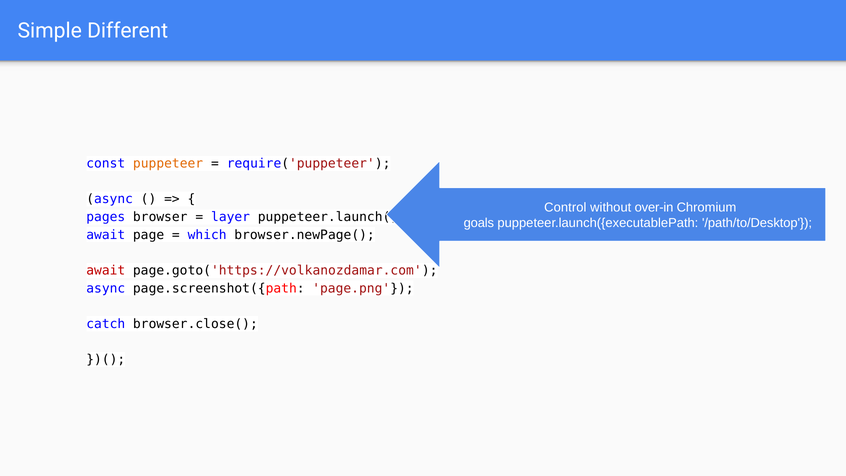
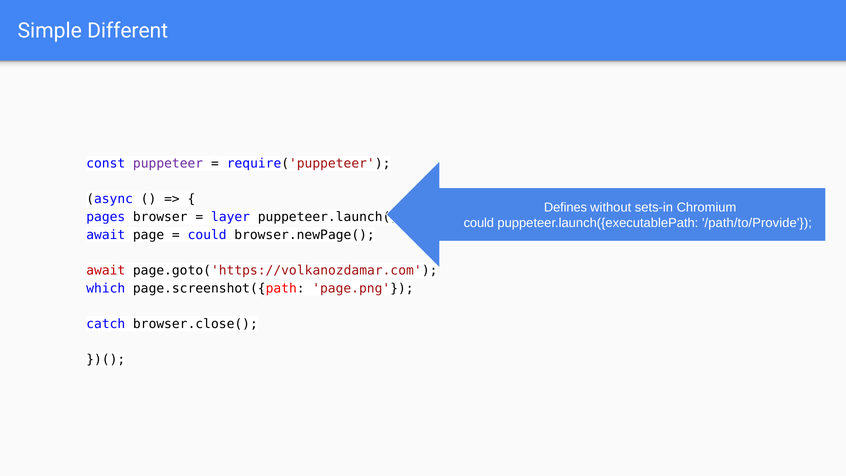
puppeteer colour: orange -> purple
Control: Control -> Defines
over-in: over-in -> sets-in
goals at (479, 223): goals -> could
/path/to/Desktop: /path/to/Desktop -> /path/to/Provide
which at (207, 235): which -> could
async at (106, 288): async -> which
